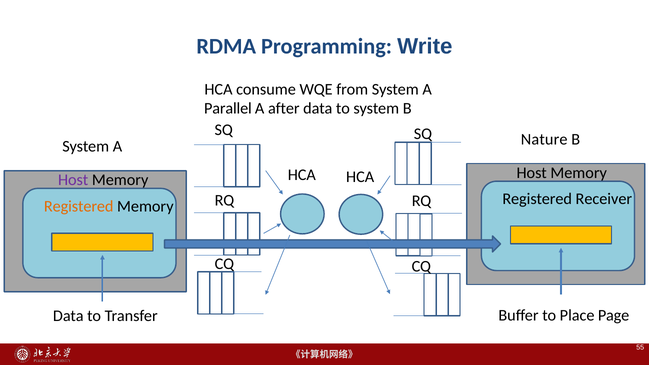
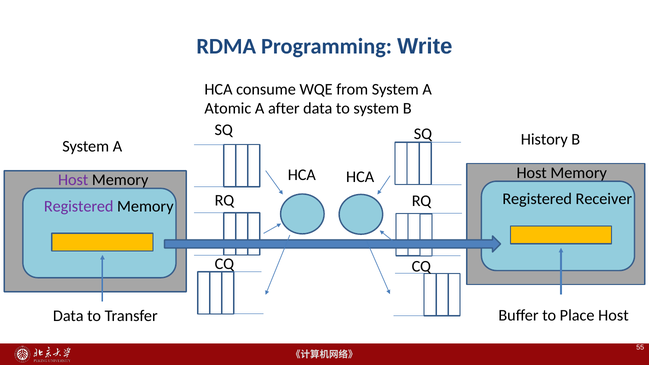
Parallel: Parallel -> Atomic
Nature: Nature -> History
Registered at (79, 206) colour: orange -> purple
Place Page: Page -> Host
